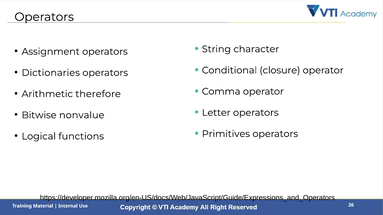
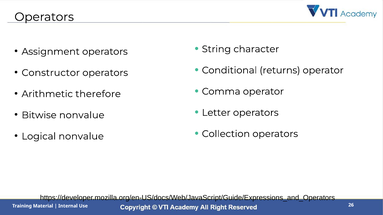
closure: closure -> returns
Dictionaries: Dictionaries -> Constructor
Primitives: Primitives -> Collection
Logical functions: functions -> nonvalue
